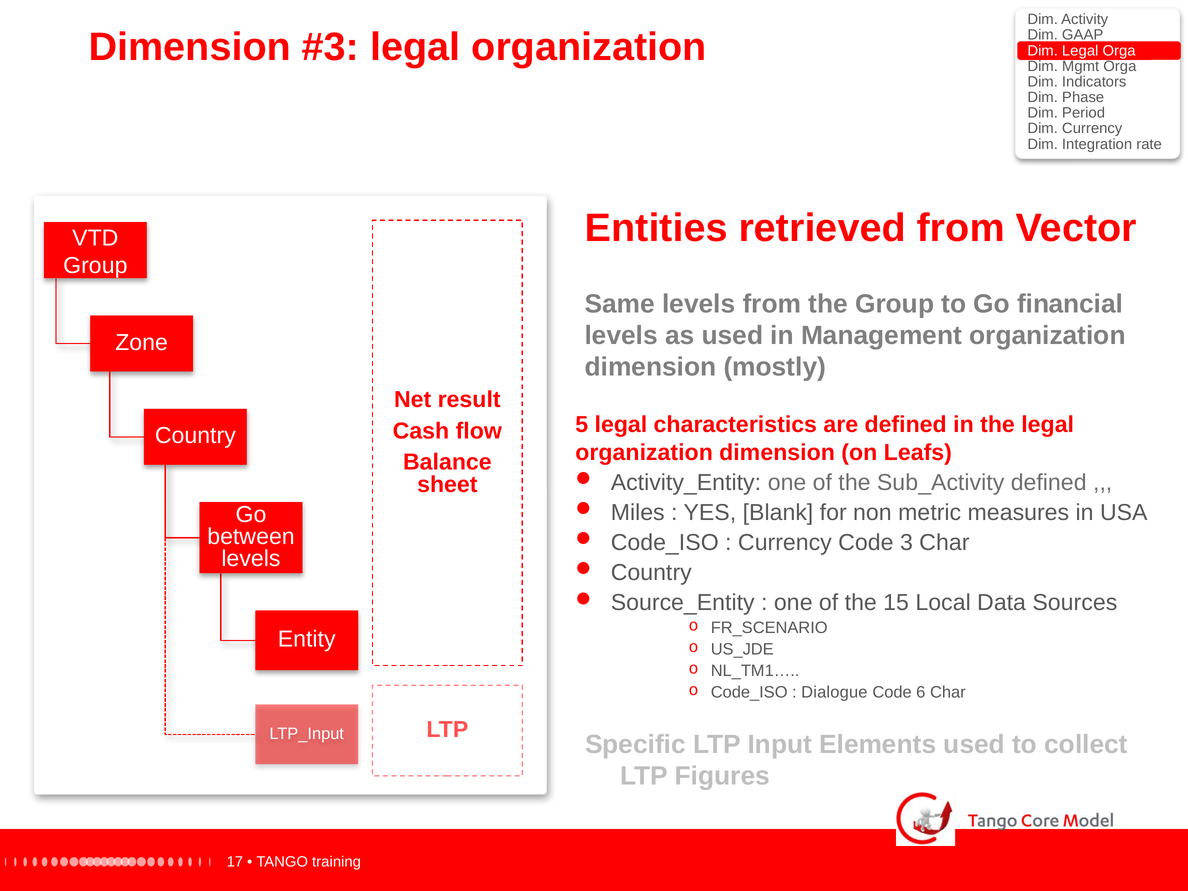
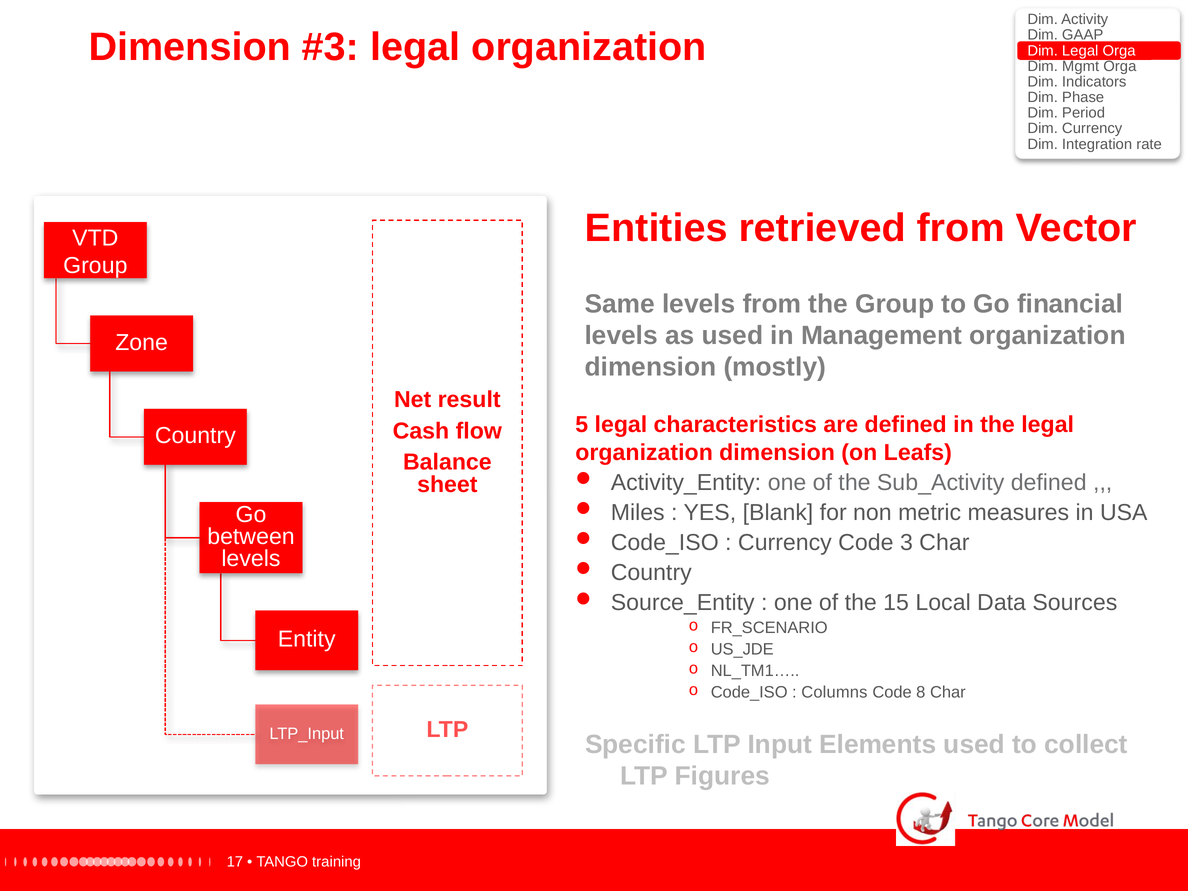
Dialogue: Dialogue -> Columns
6: 6 -> 8
